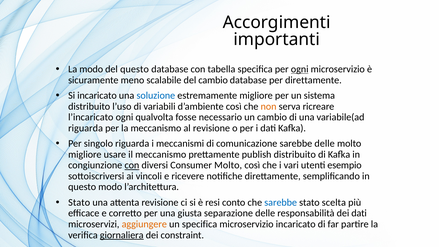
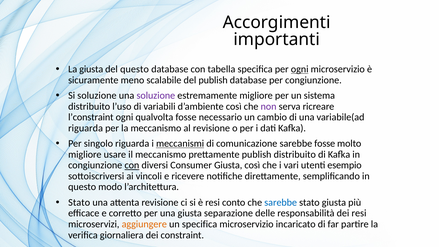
La modo: modo -> giusta
del cambio: cambio -> publish
per direttamente: direttamente -> congiunzione
Si incaricato: incaricato -> soluzione
soluzione at (156, 95) colour: blue -> purple
non colour: orange -> purple
l’incaricato: l’incaricato -> l’constraint
meccanismi underline: none -> present
sarebbe delle: delle -> fosse
Consumer Molto: Molto -> Giusta
stato scelta: scelta -> giusta
dei dati: dati -> resi
giornaliera underline: present -> none
